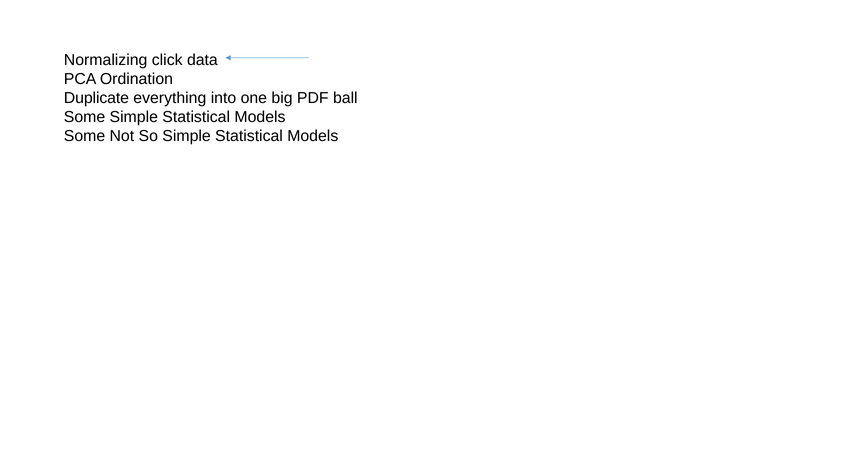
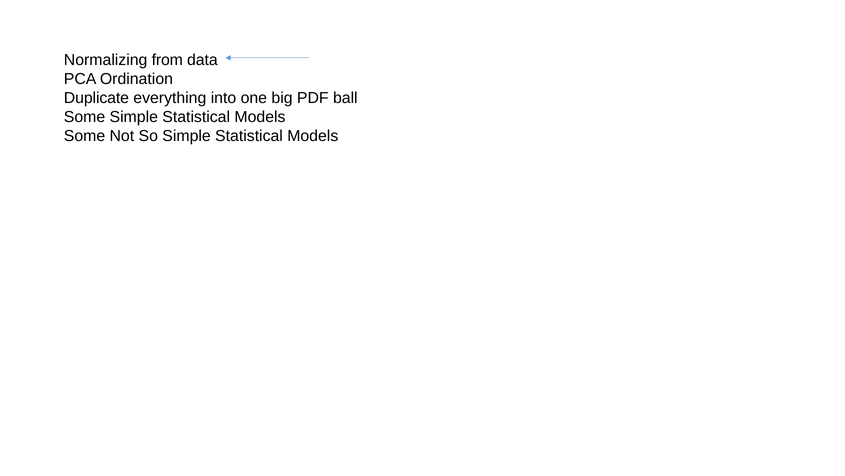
click: click -> from
